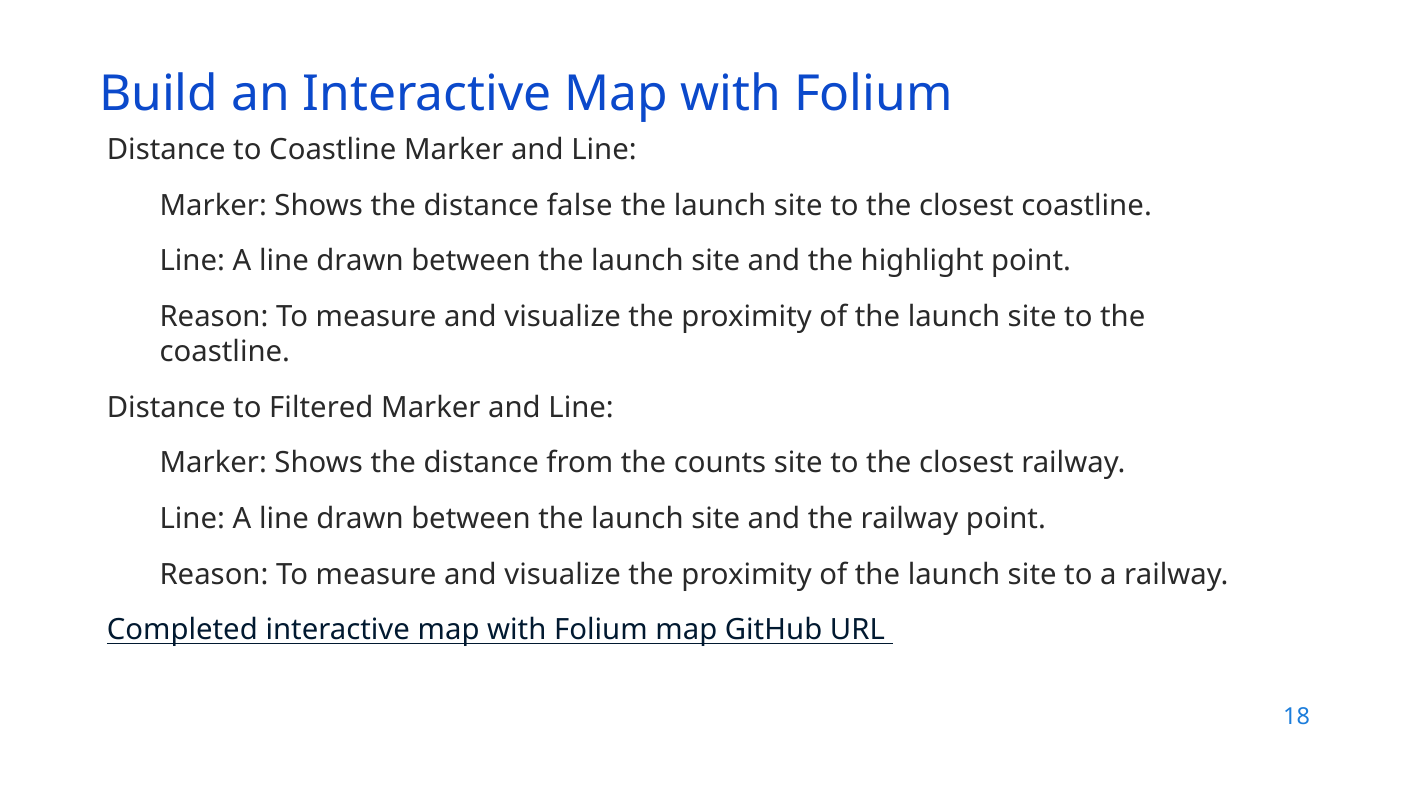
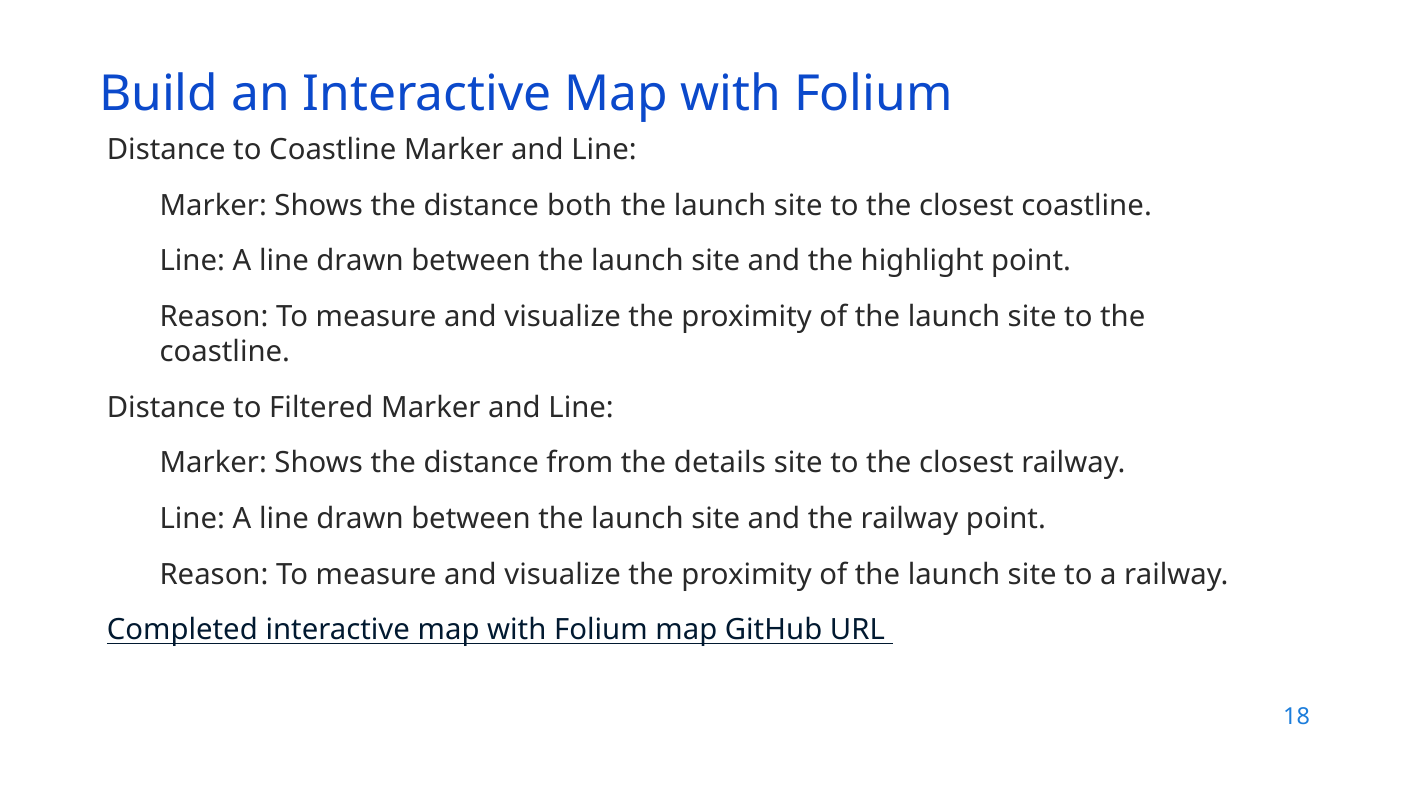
false: false -> both
counts: counts -> details
